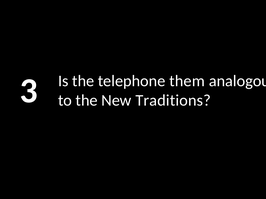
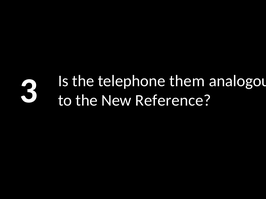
Traditions: Traditions -> Reference
